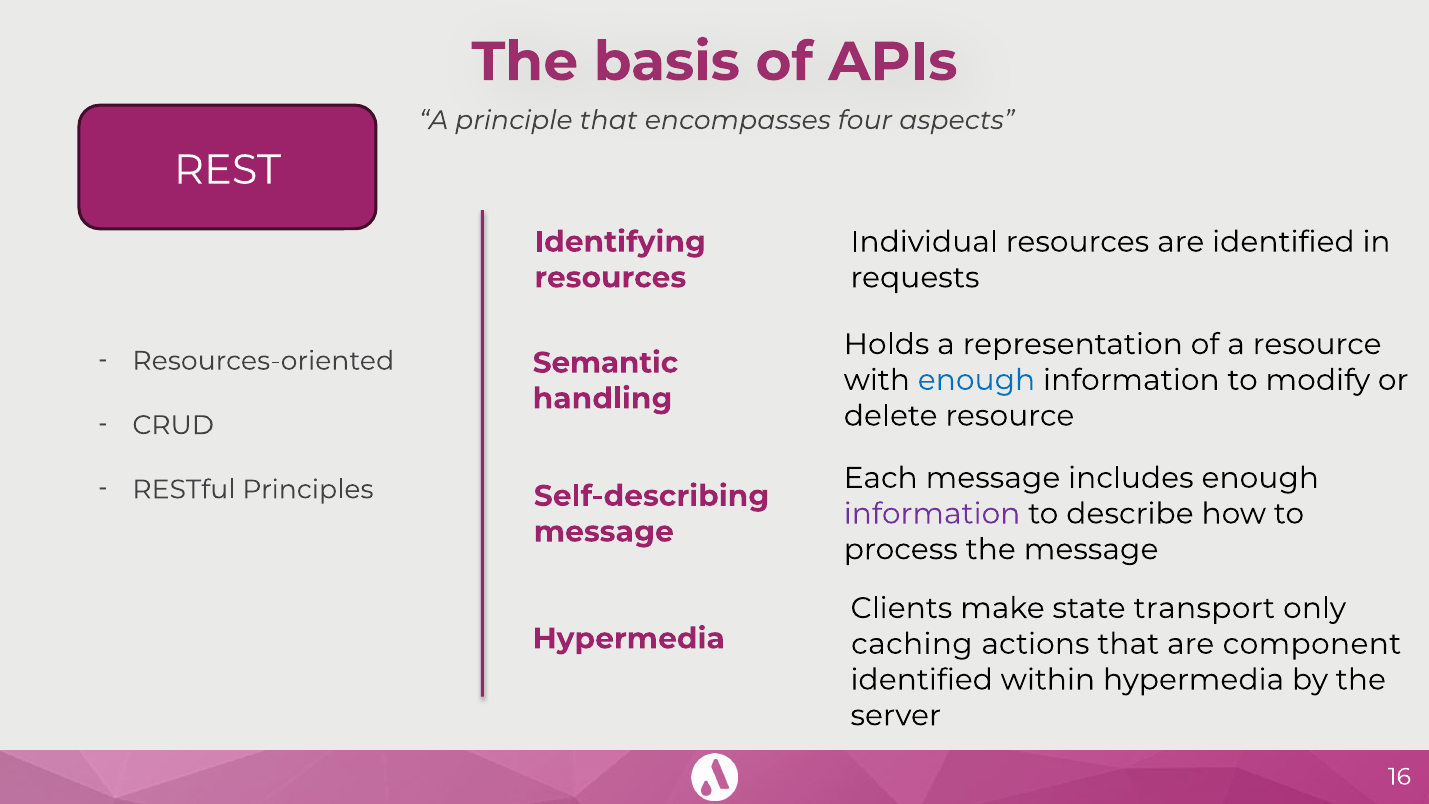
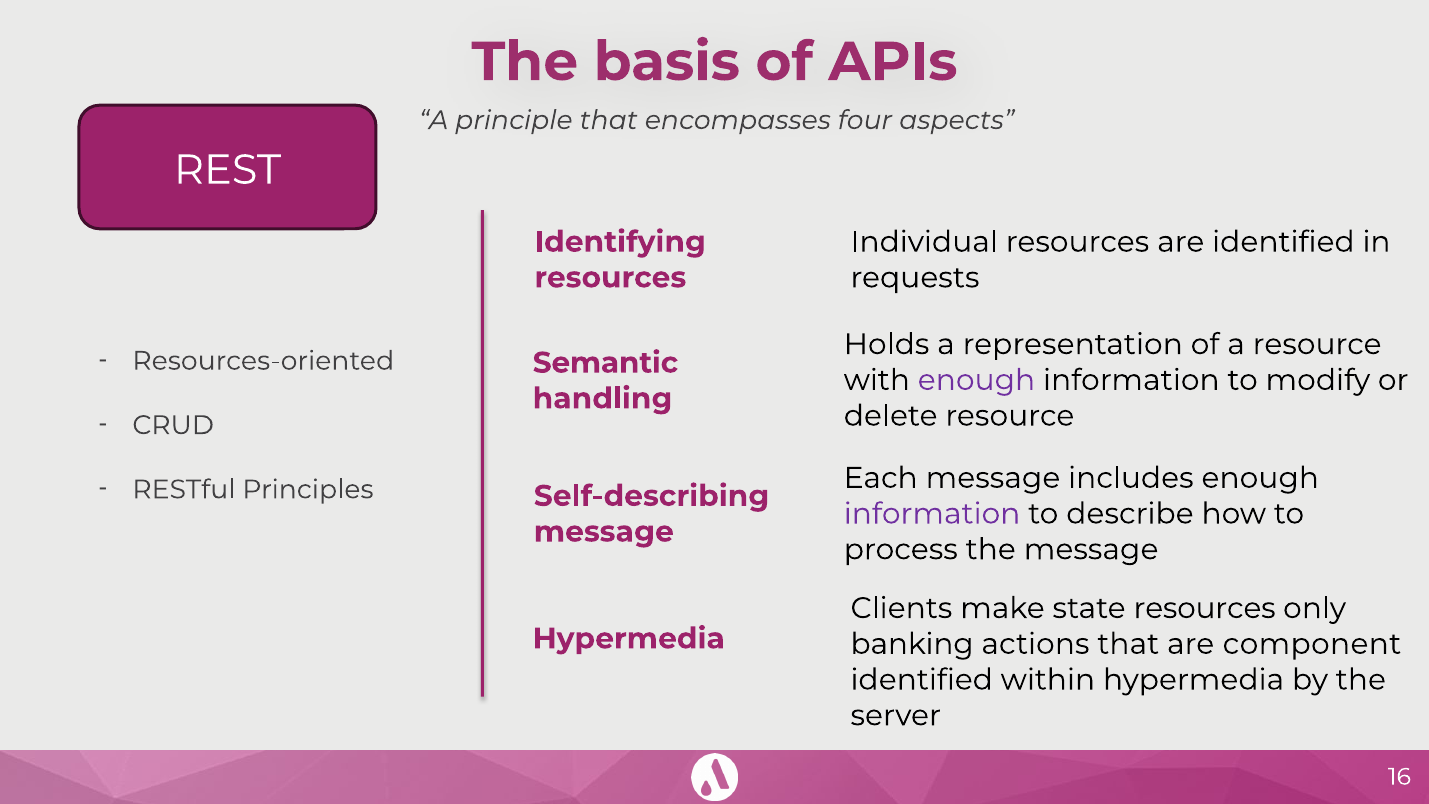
enough at (976, 380) colour: blue -> purple
state transport: transport -> resources
caching: caching -> banking
